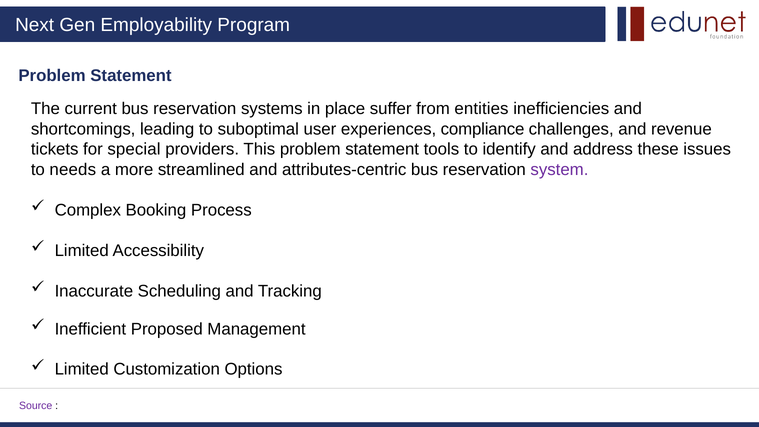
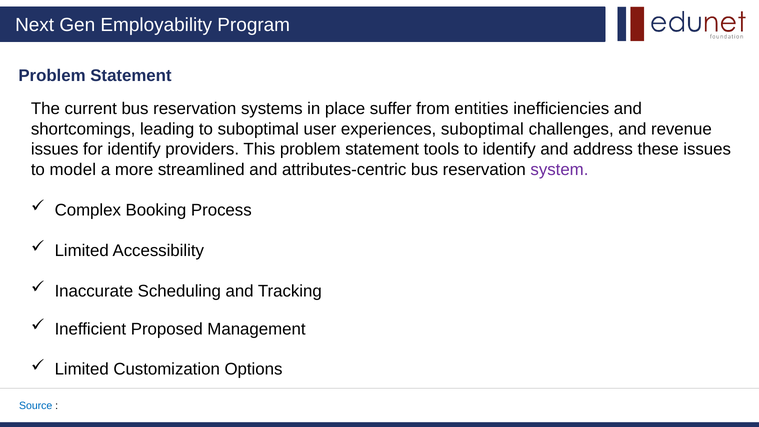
experiences compliance: compliance -> suboptimal
tickets at (55, 149): tickets -> issues
for special: special -> identify
needs: needs -> model
Source colour: purple -> blue
